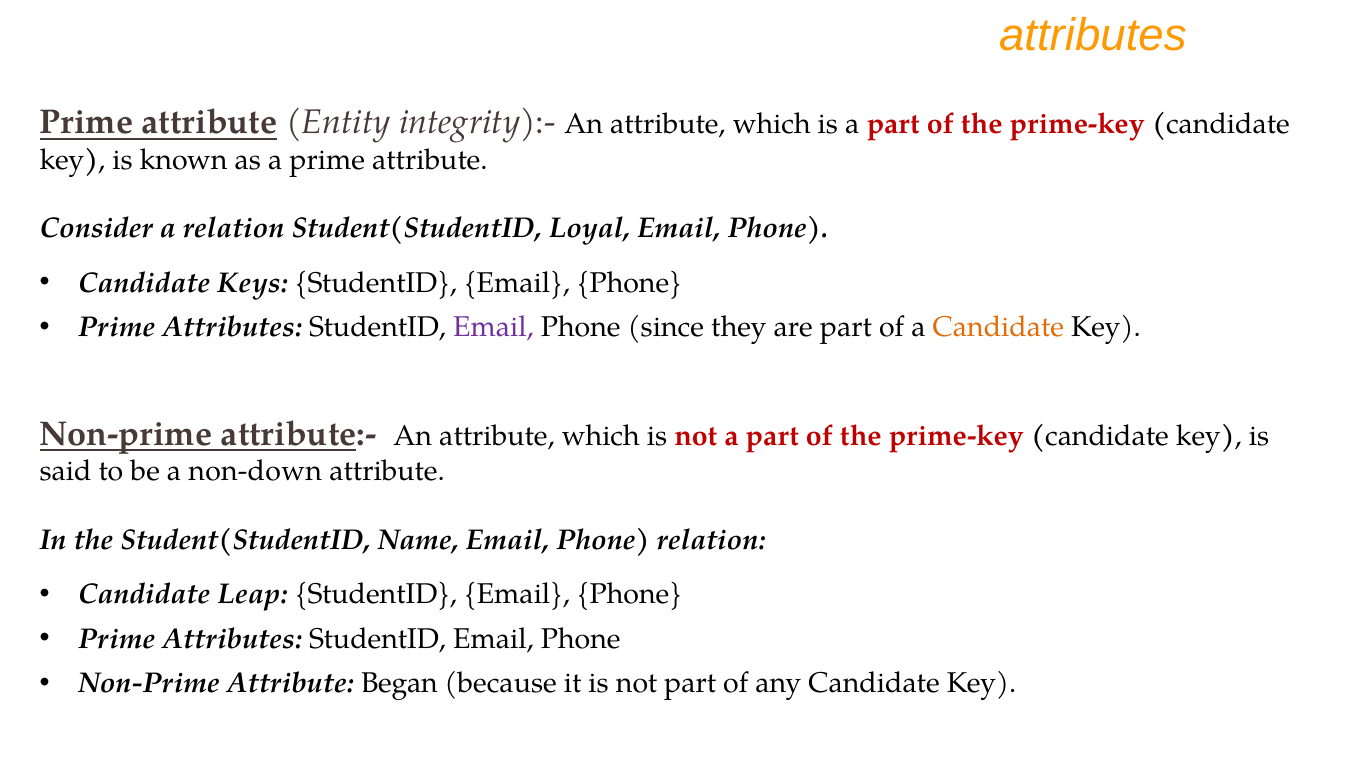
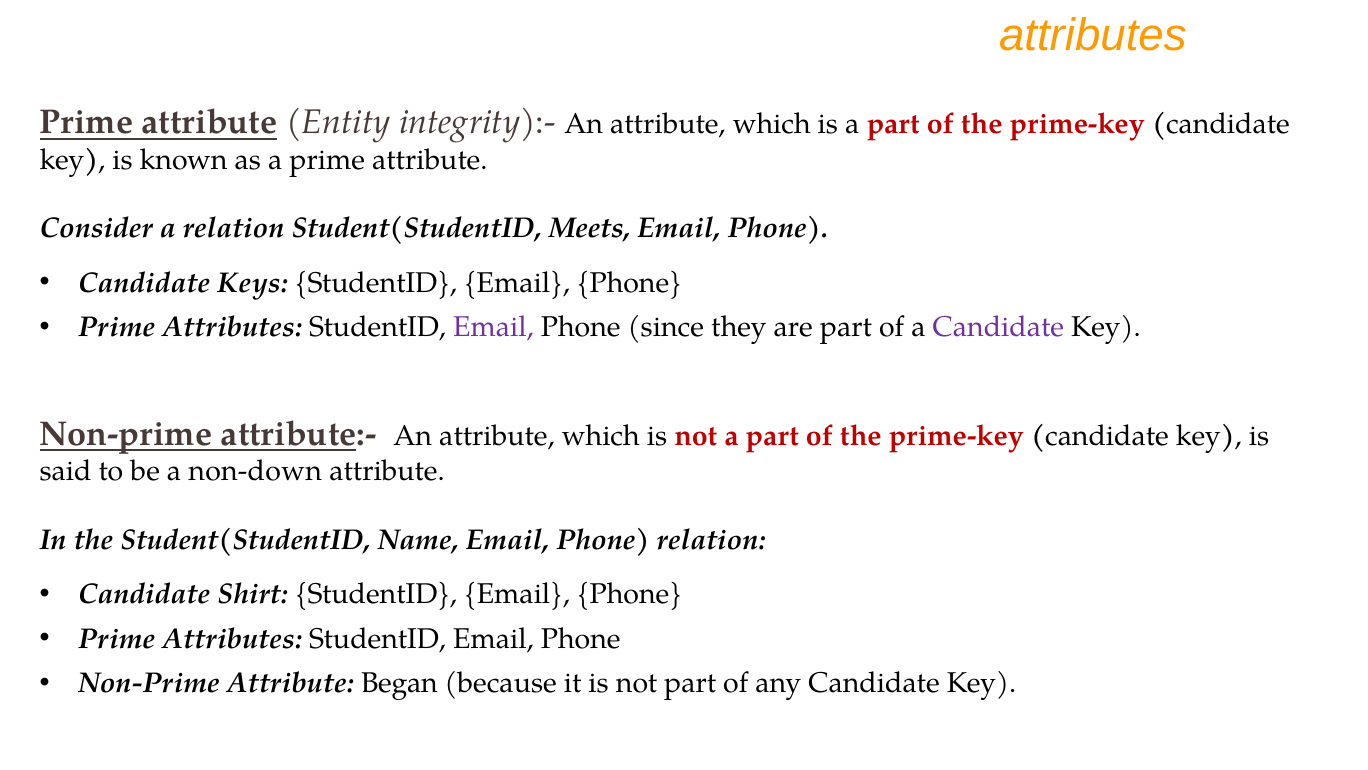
Loyal: Loyal -> Meets
Candidate at (998, 327) colour: orange -> purple
Leap: Leap -> Shirt
